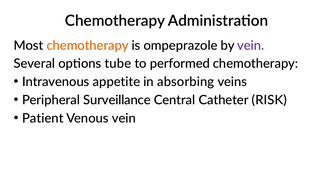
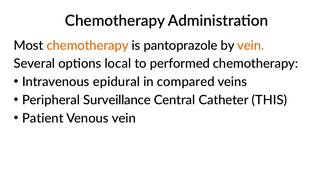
ompeprazole: ompeprazole -> pantoprazole
vein at (251, 45) colour: purple -> orange
tube: tube -> local
appetite: appetite -> epidural
absorbing: absorbing -> compared
RISK: RISK -> THIS
